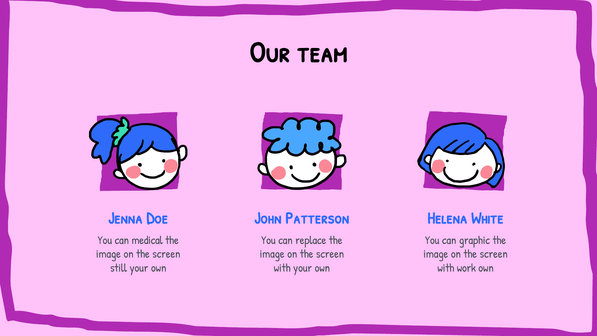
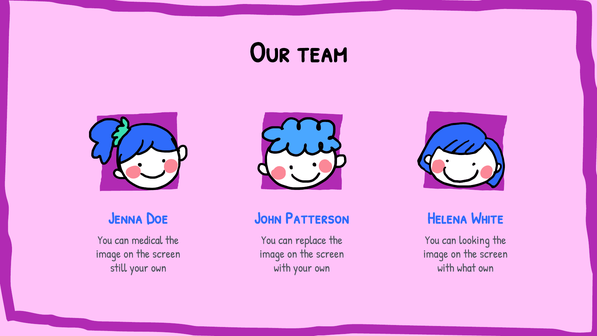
graphic: graphic -> looking
work: work -> what
